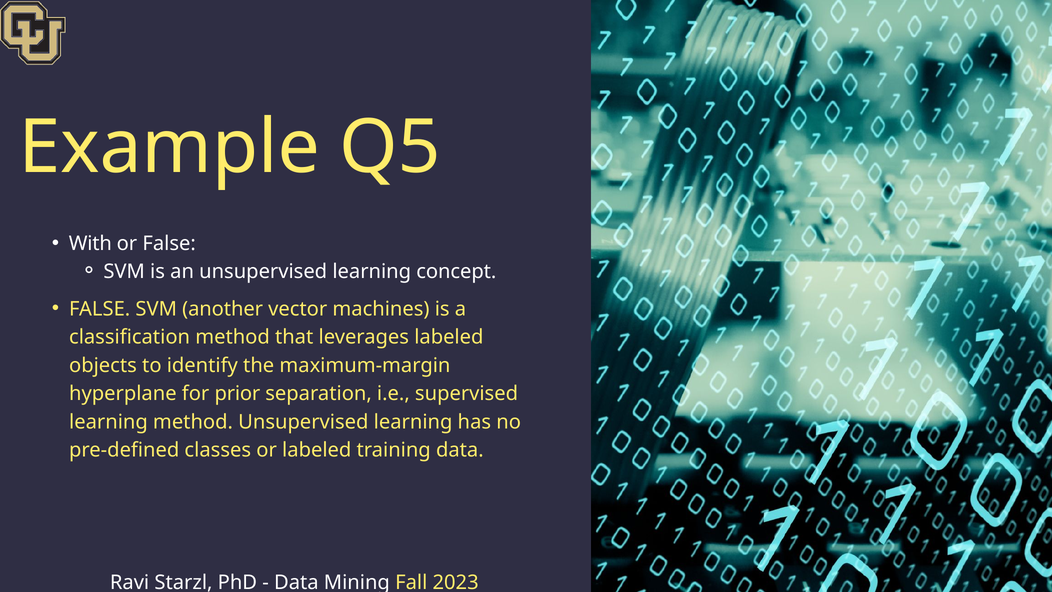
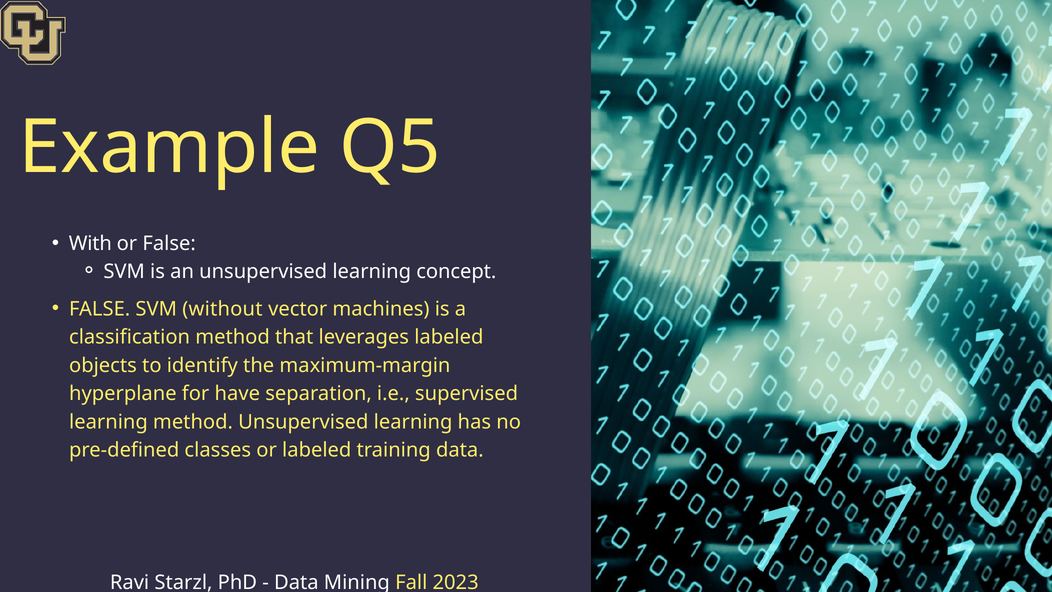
another: another -> without
prior: prior -> have
